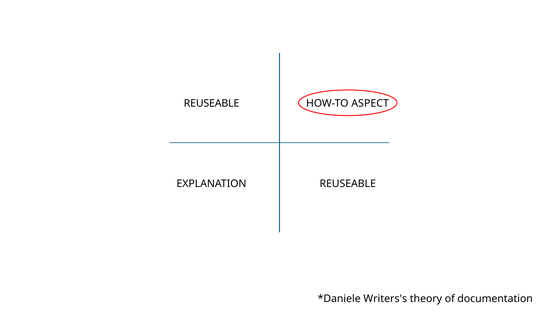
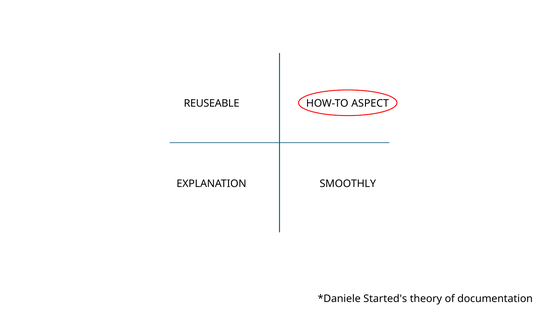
EXPLANATION REUSEABLE: REUSEABLE -> SMOOTHLY
Writers's: Writers's -> Started's
